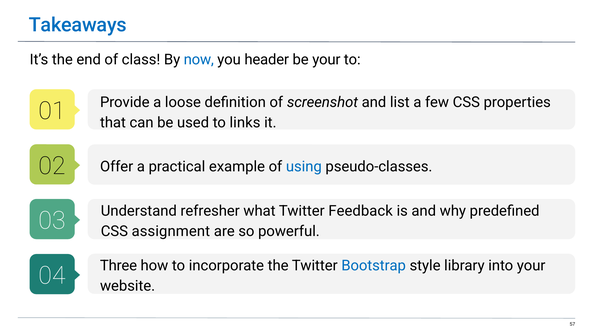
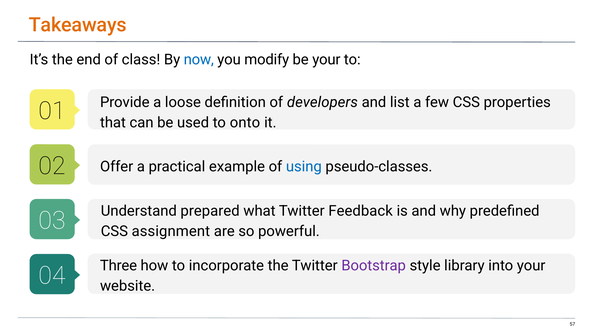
Takeaways colour: blue -> orange
header: header -> modify
screenshot: screenshot -> developers
links: links -> onto
refresher: refresher -> prepared
Bootstrap colour: blue -> purple
